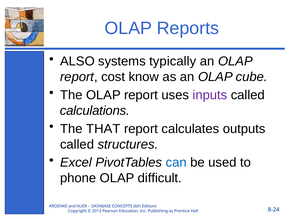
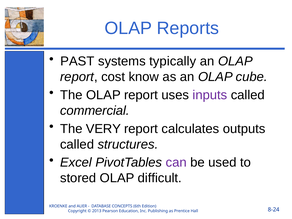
ALSO: ALSO -> PAST
calculations: calculations -> commercial
THAT: THAT -> VERY
can colour: blue -> purple
phone: phone -> stored
